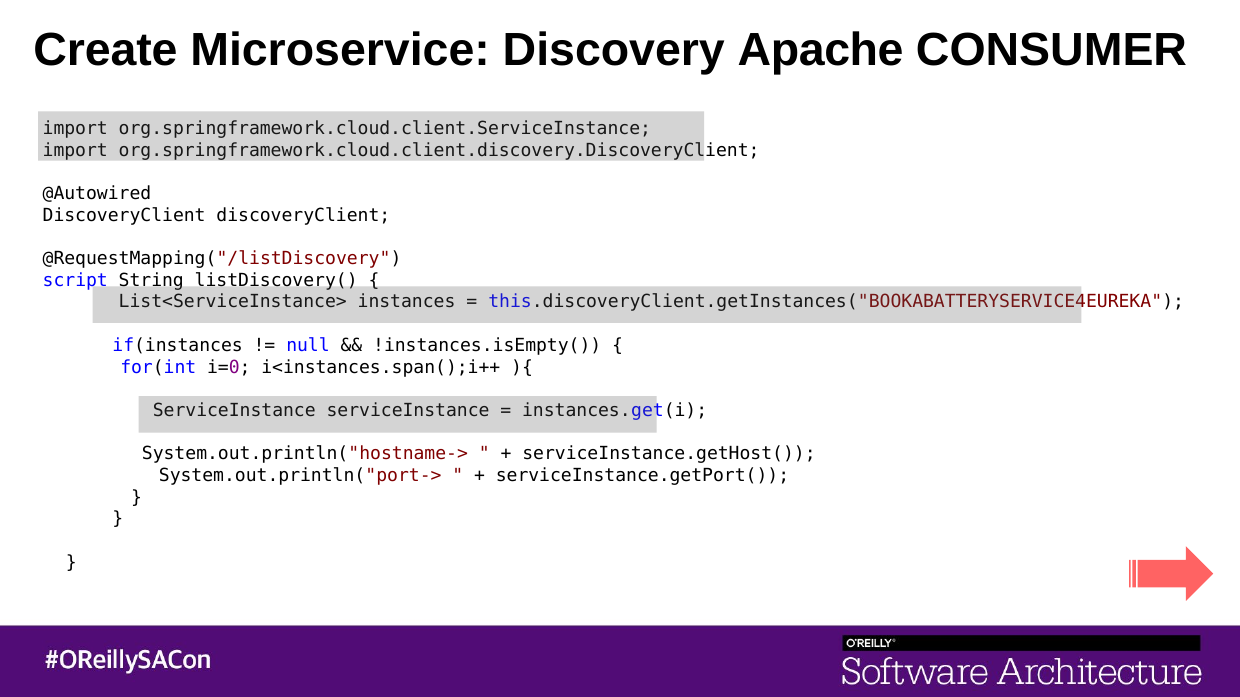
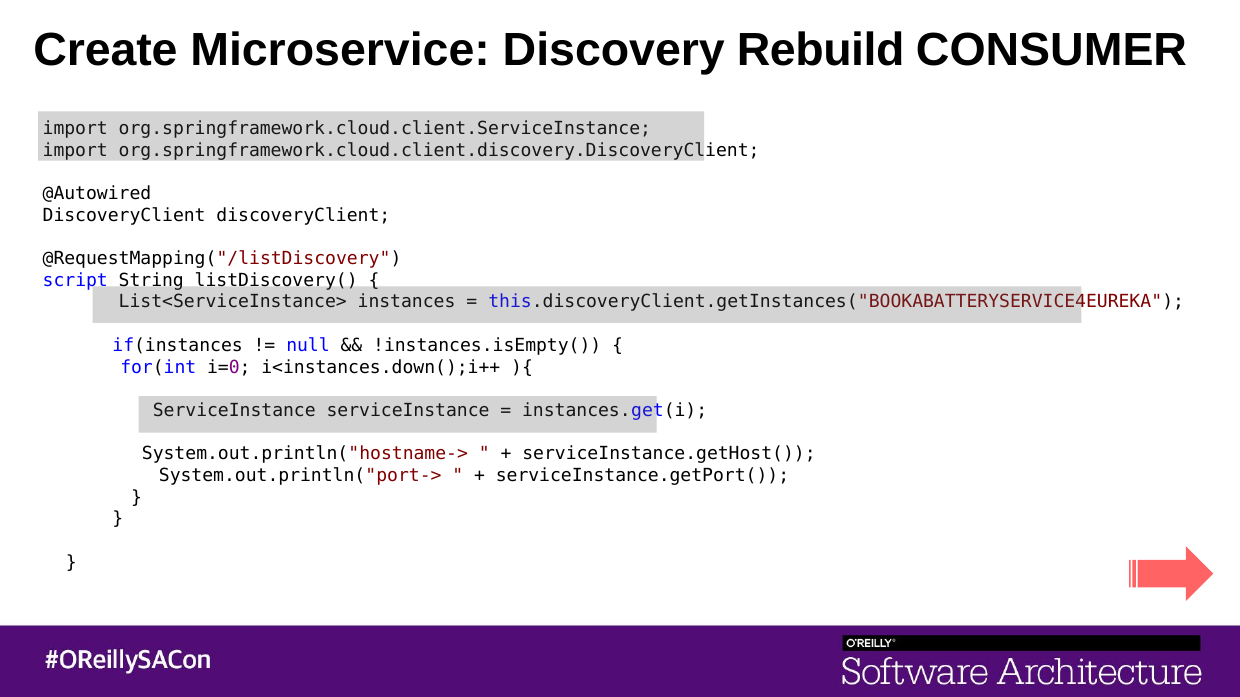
Apache: Apache -> Rebuild
i<instances.span();i++: i<instances.span();i++ -> i<instances.down();i++
